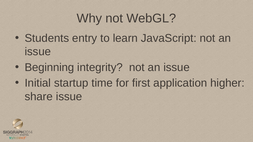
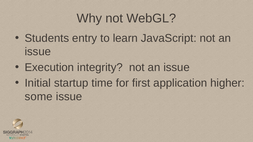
Beginning: Beginning -> Execution
share: share -> some
